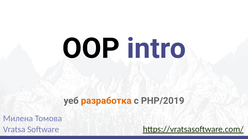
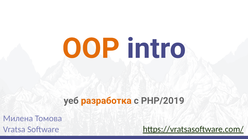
OOP colour: black -> orange
